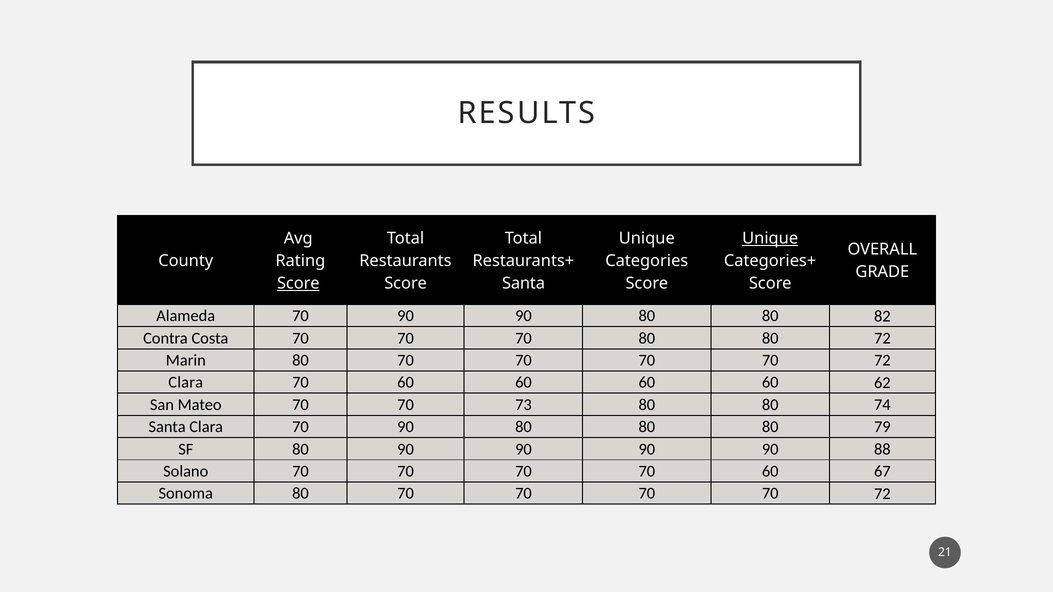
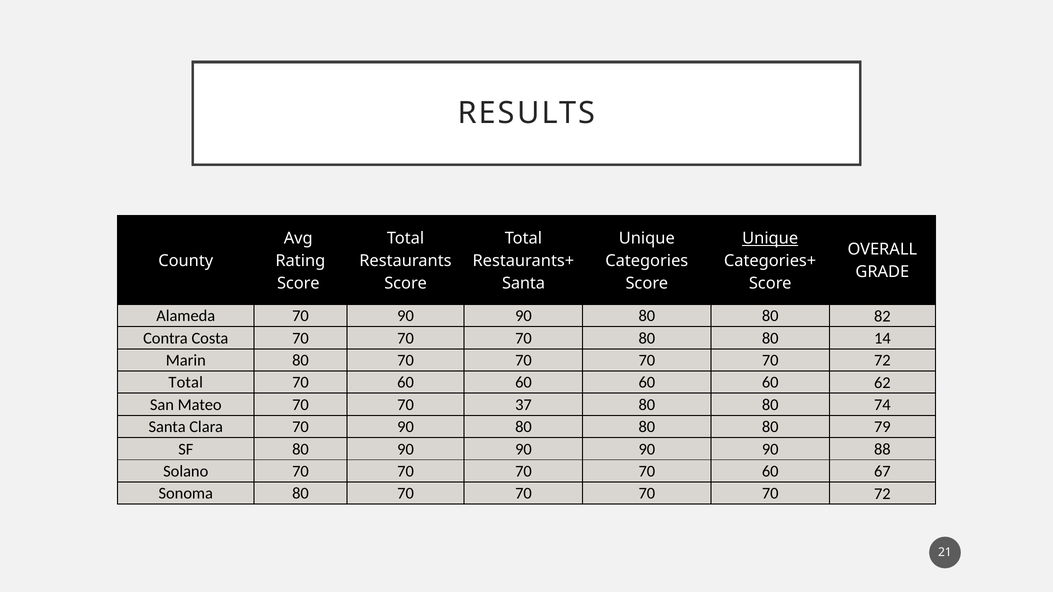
Score at (298, 283) underline: present -> none
80 72: 72 -> 14
Clara at (186, 383): Clara -> Total
73: 73 -> 37
